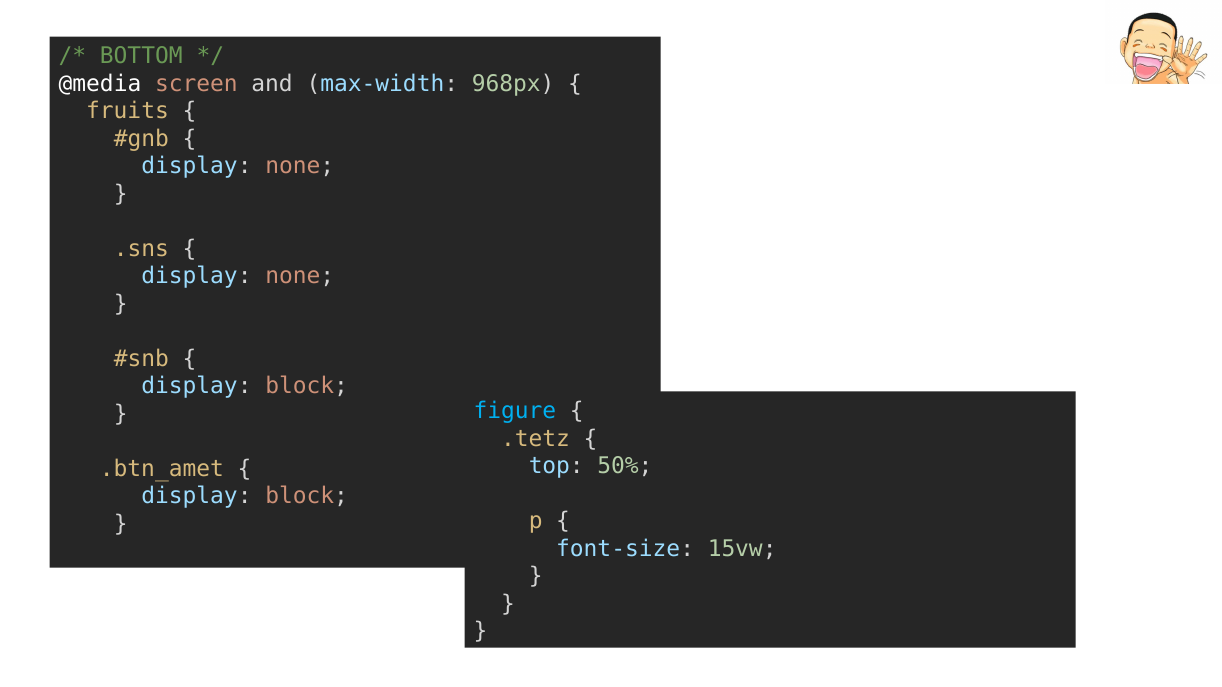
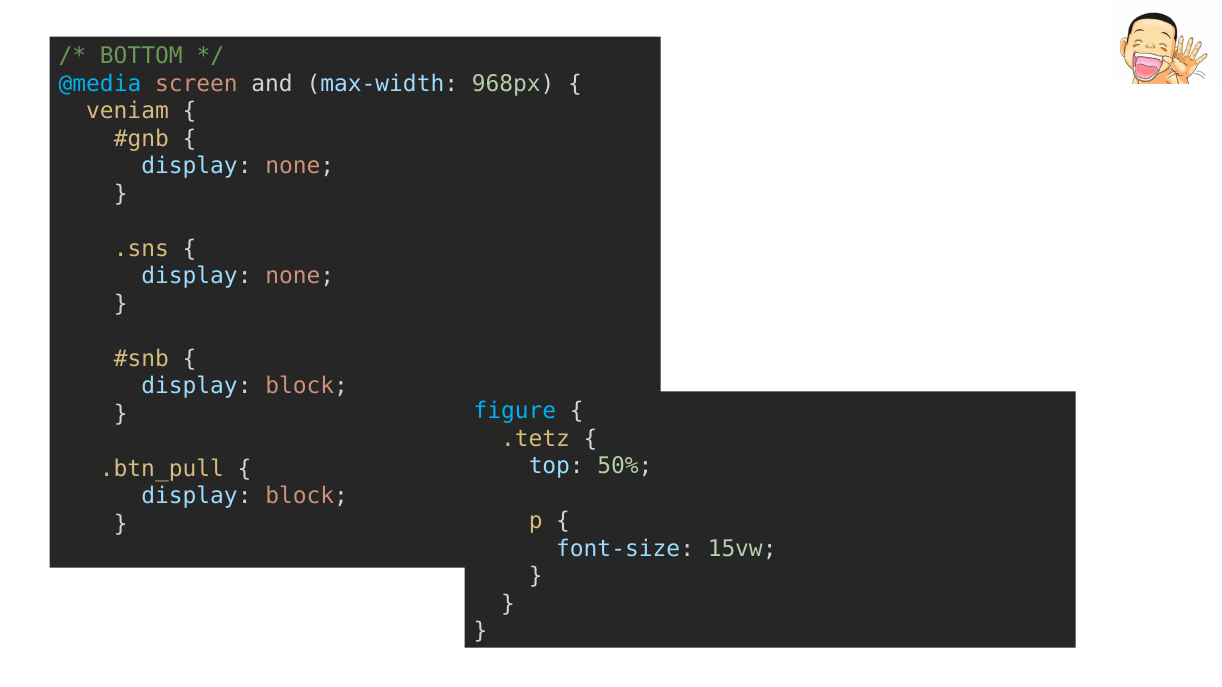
@media colour: white -> light blue
fruits: fruits -> veniam
.btn_amet: .btn_amet -> .btn_pull
